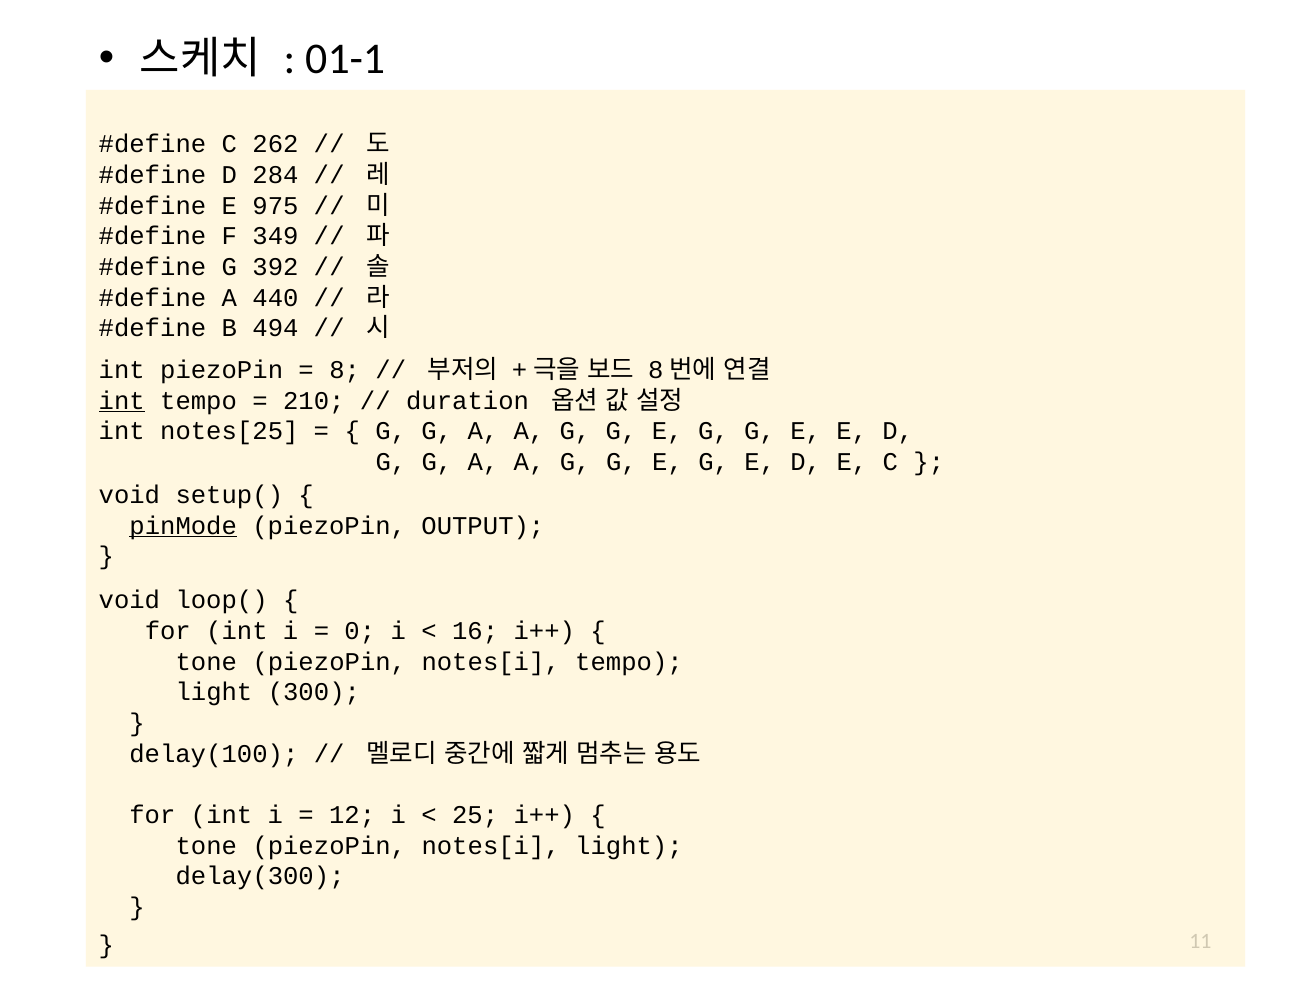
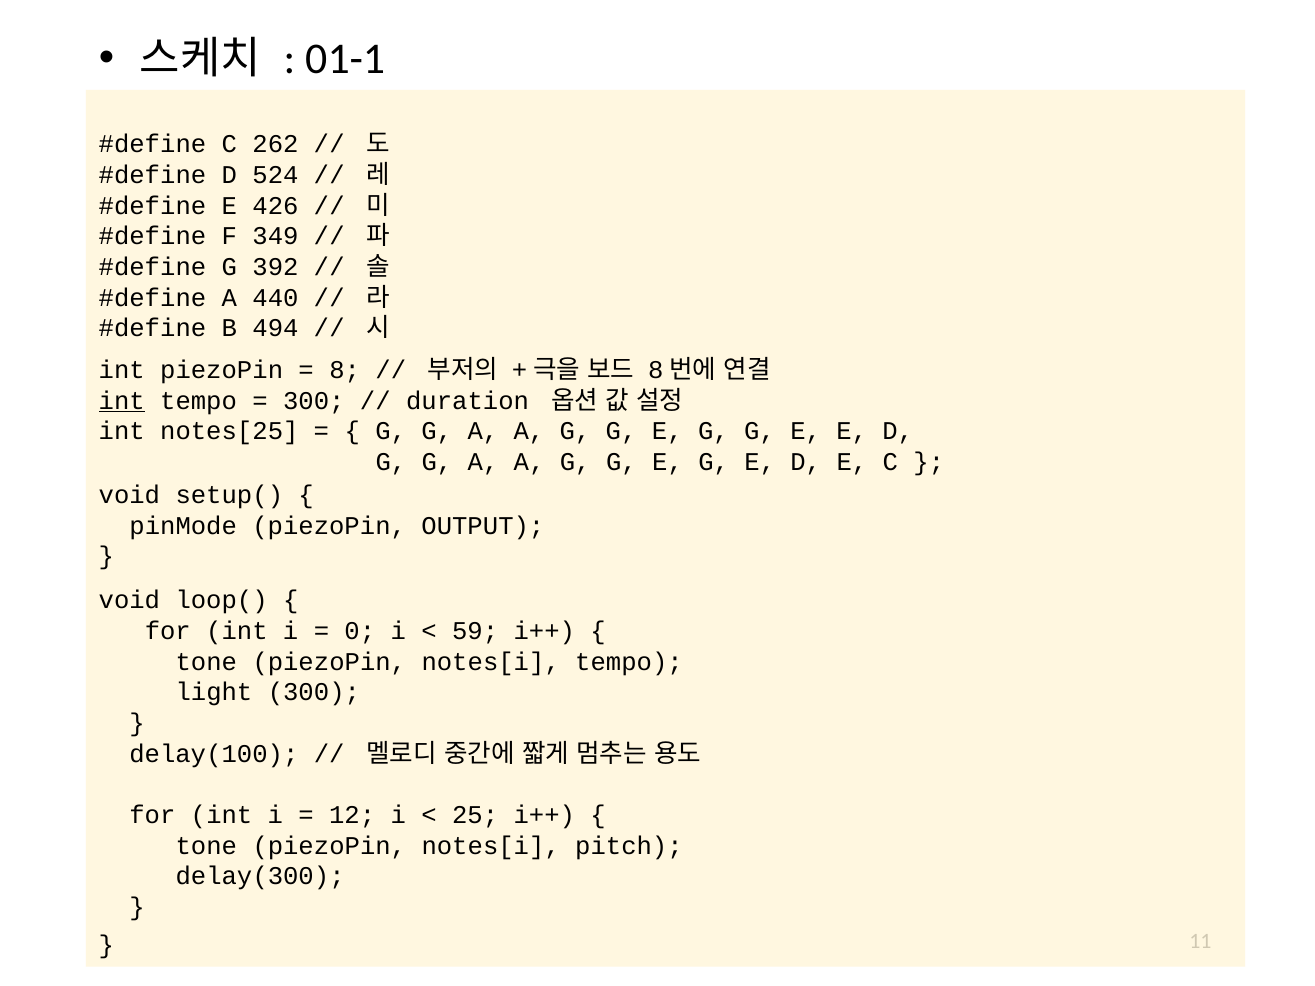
284: 284 -> 524
975: 975 -> 426
210 at (314, 401): 210 -> 300
pinMode underline: present -> none
16: 16 -> 59
notes[i light: light -> pitch
